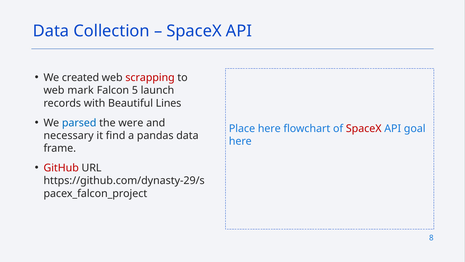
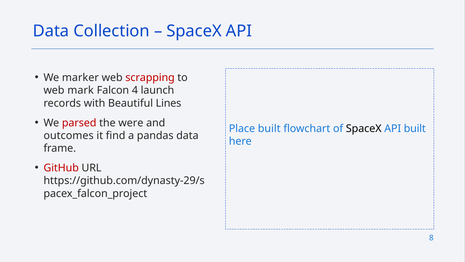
created: created -> marker
5: 5 -> 4
parsed colour: blue -> red
Place here: here -> built
SpaceX at (364, 128) colour: red -> black
API goal: goal -> built
necessary: necessary -> outcomes
